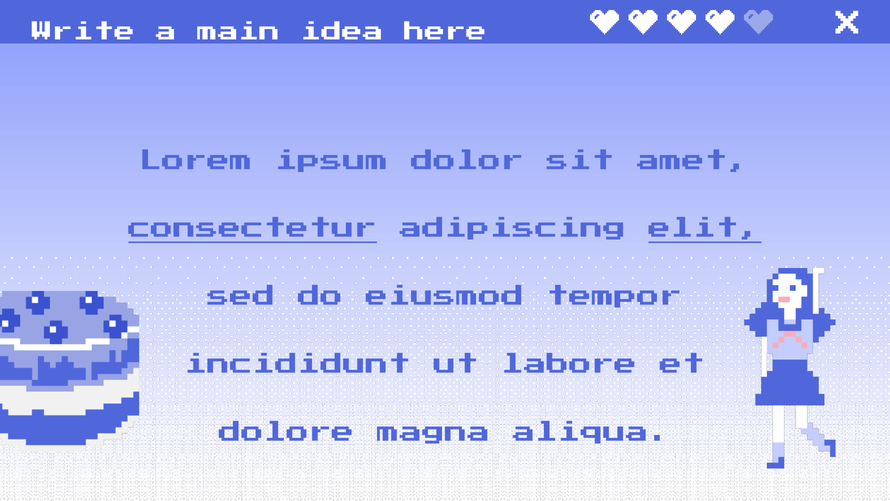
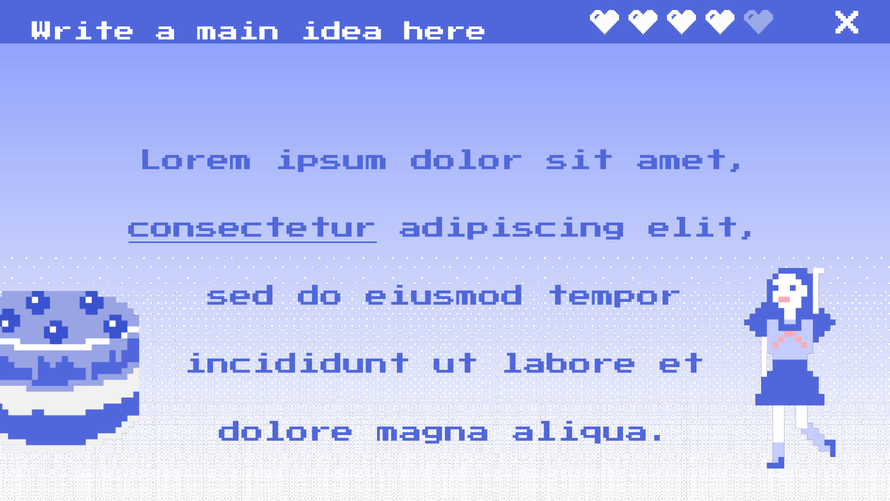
elit underline: present -> none
